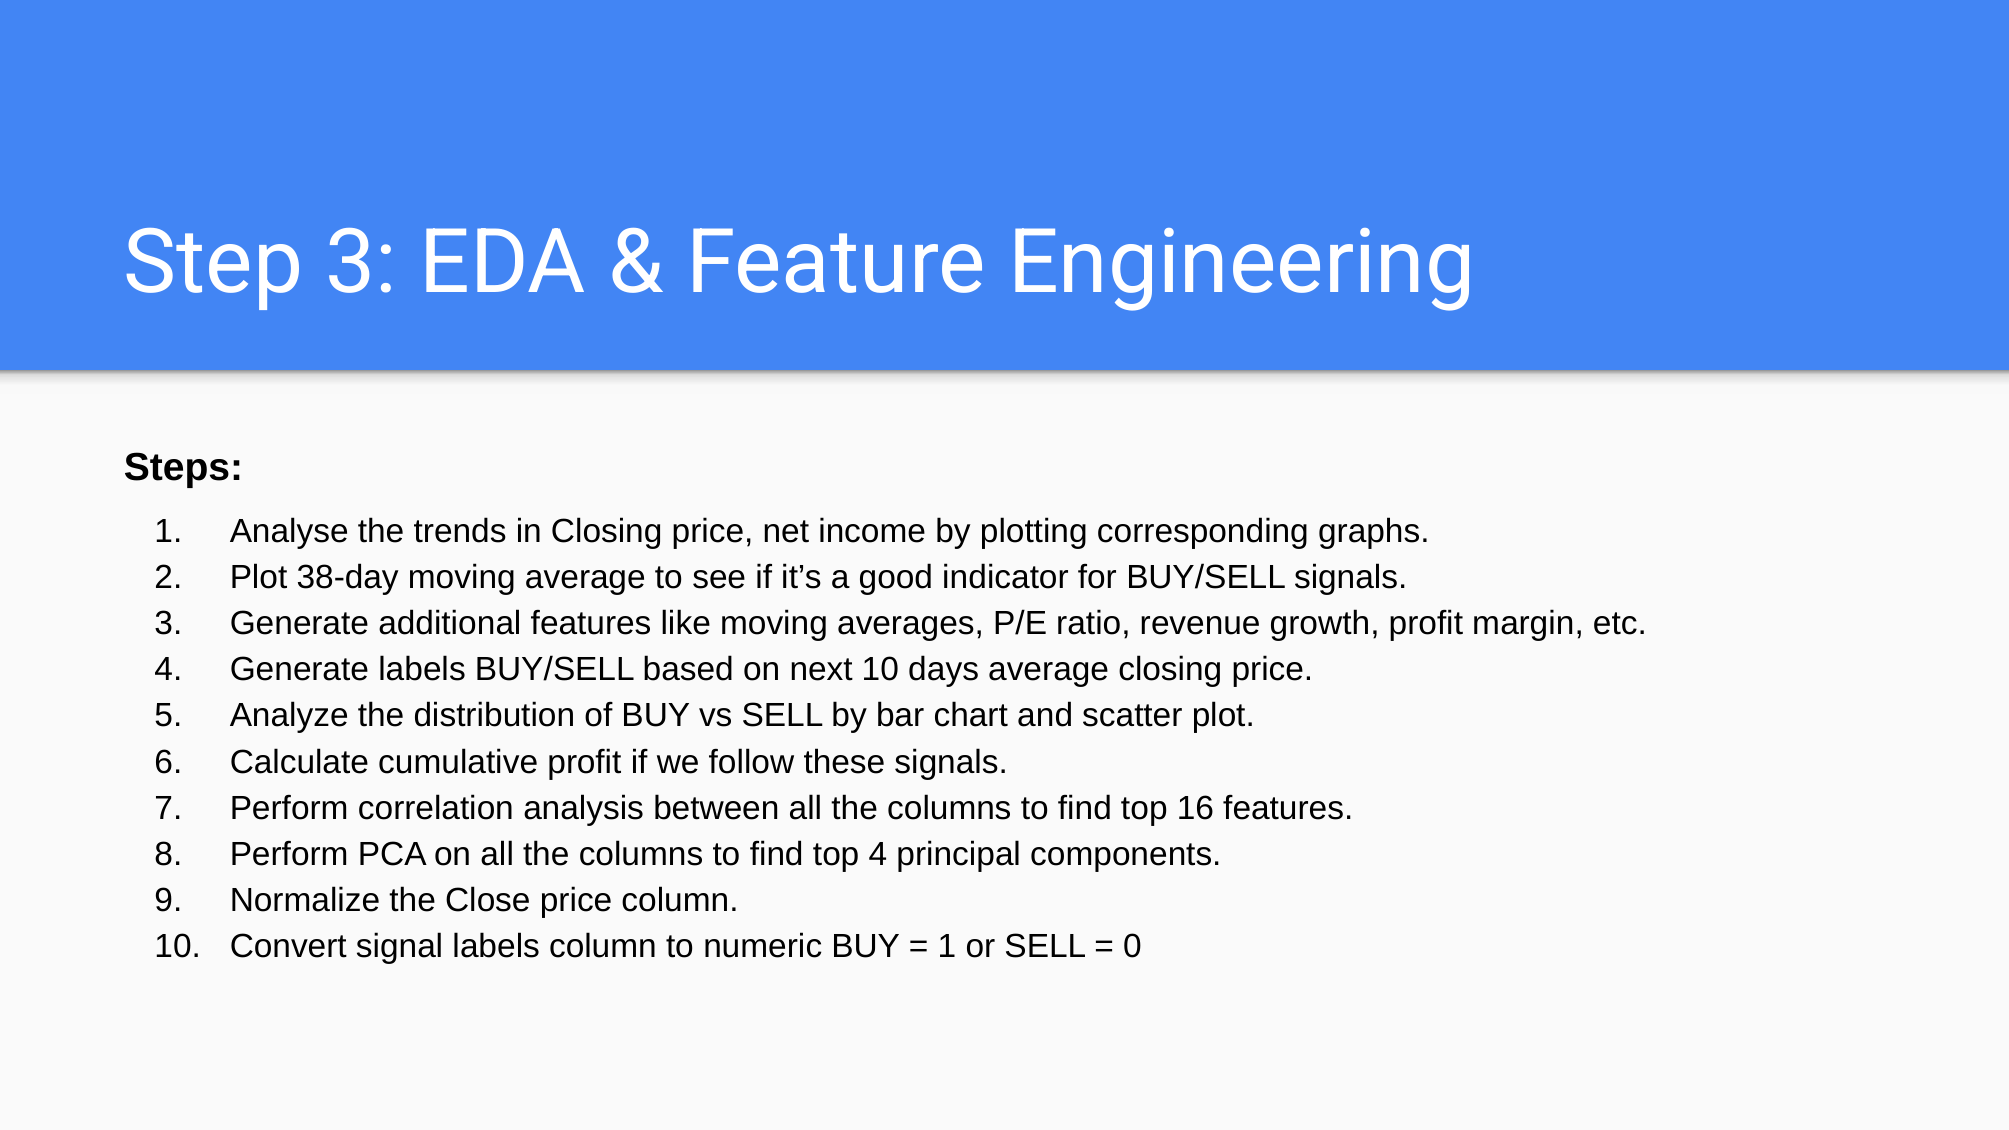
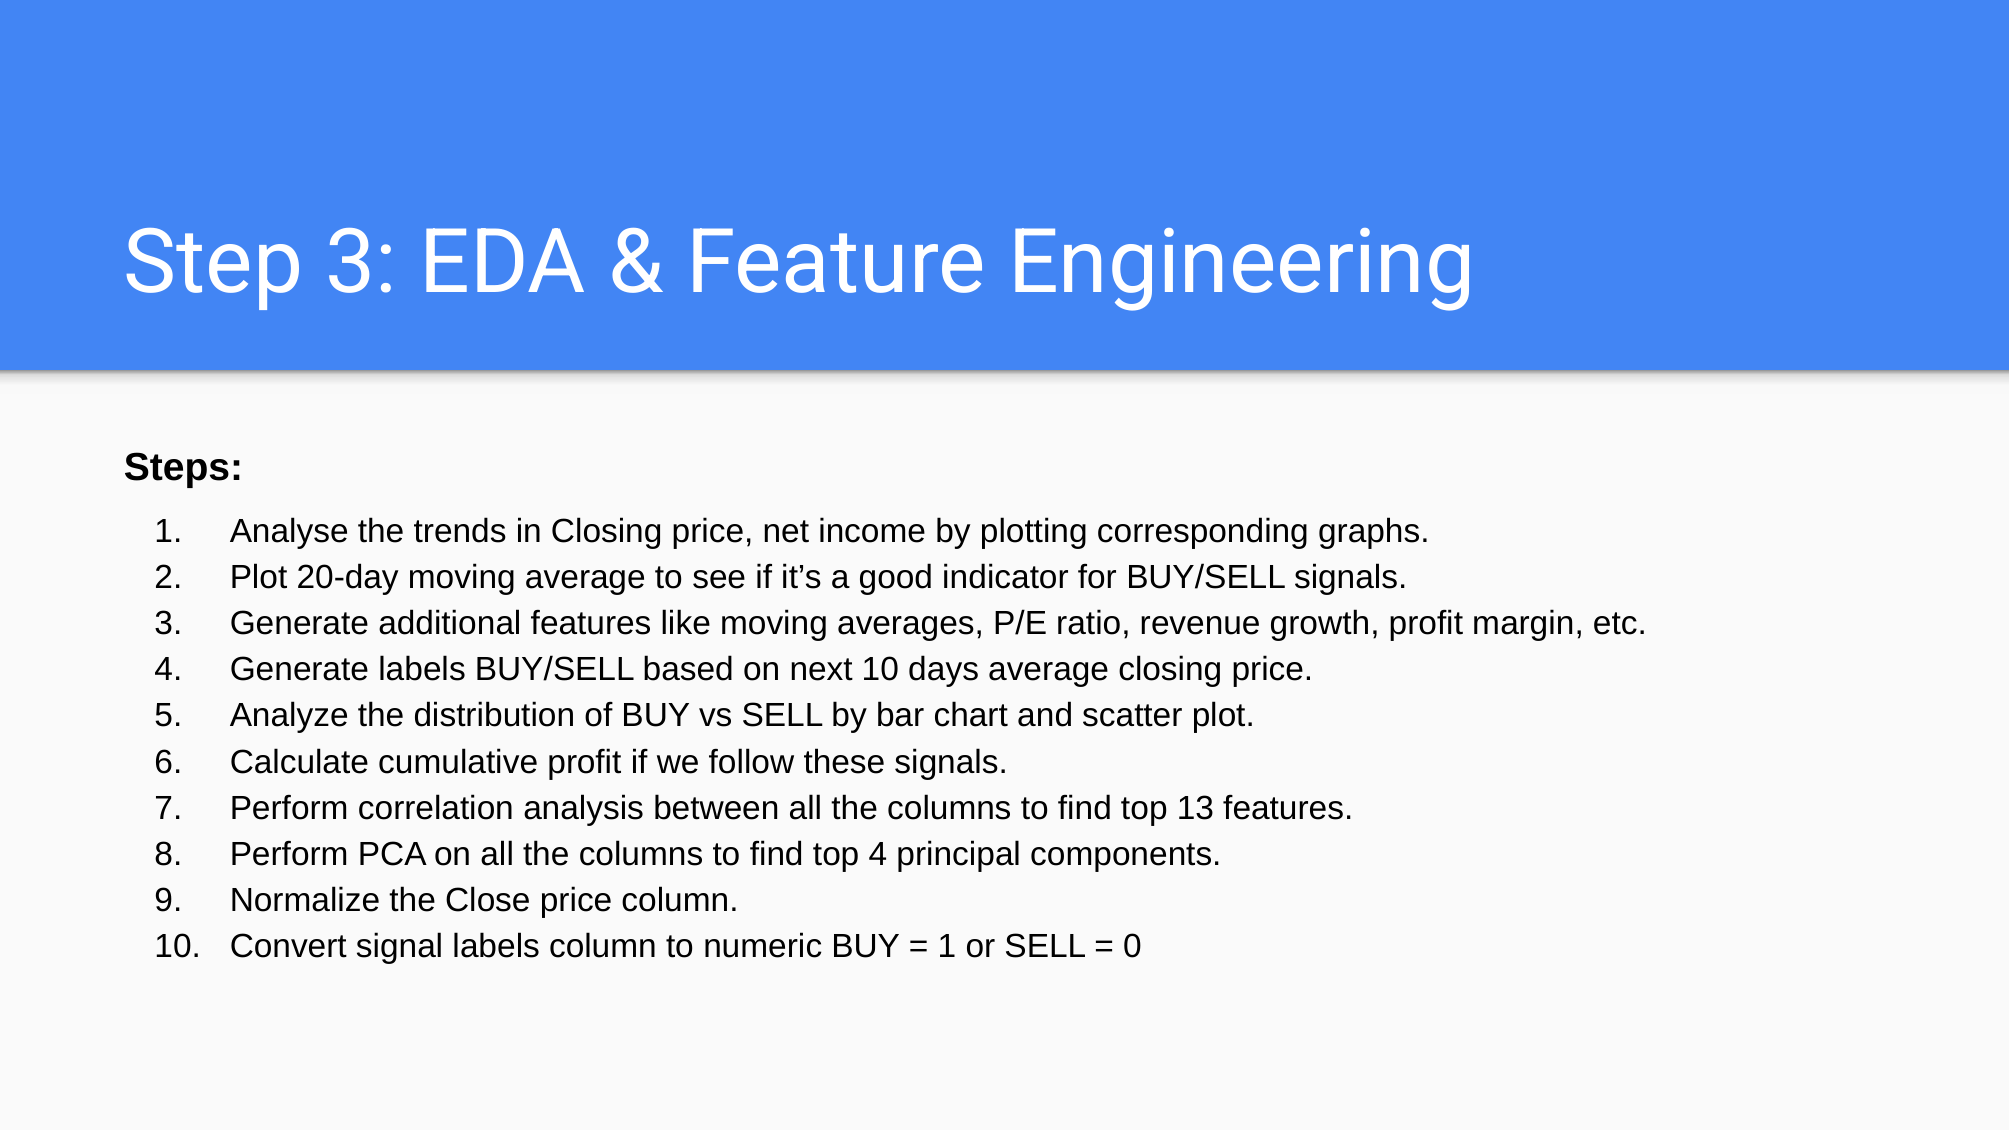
38-day: 38-day -> 20-day
16: 16 -> 13
